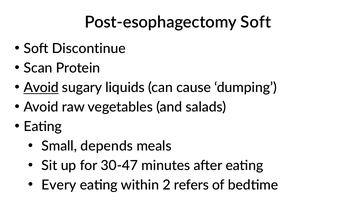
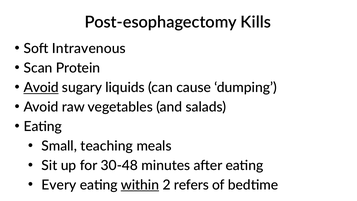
Post-esophagectomy Soft: Soft -> Kills
Discontinue: Discontinue -> Intravenous
depends: depends -> teaching
30-47: 30-47 -> 30-48
within underline: none -> present
